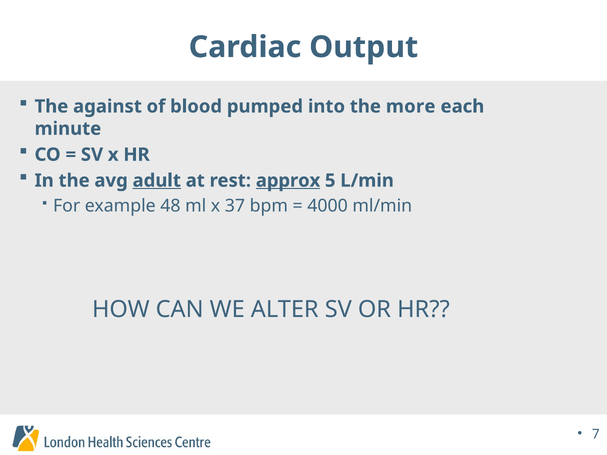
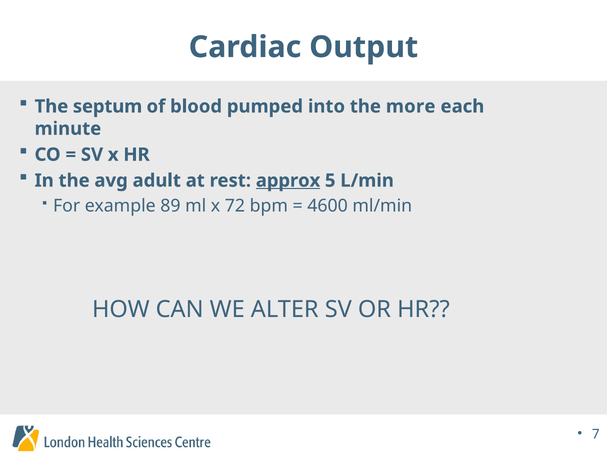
against: against -> septum
adult underline: present -> none
48: 48 -> 89
37: 37 -> 72
4000: 4000 -> 4600
